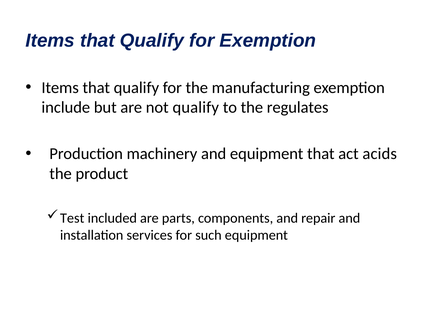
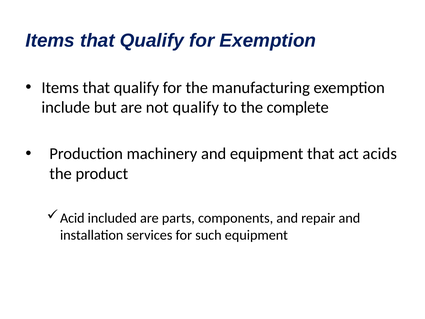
regulates: regulates -> complete
Test: Test -> Acid
